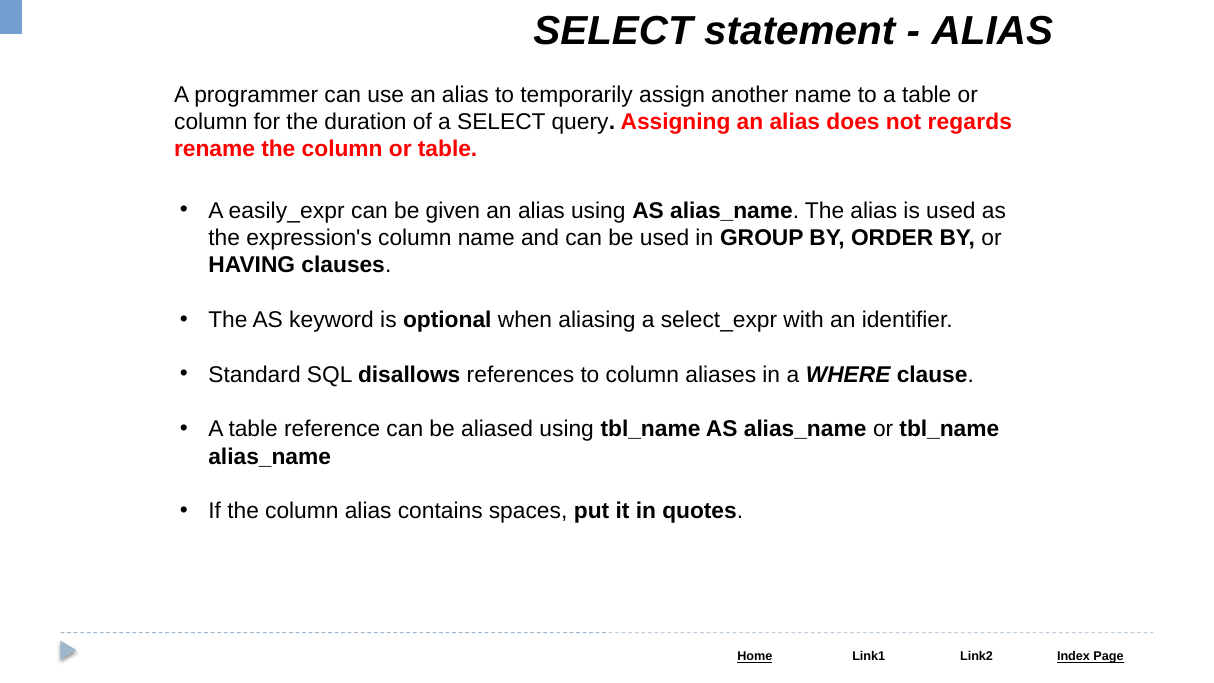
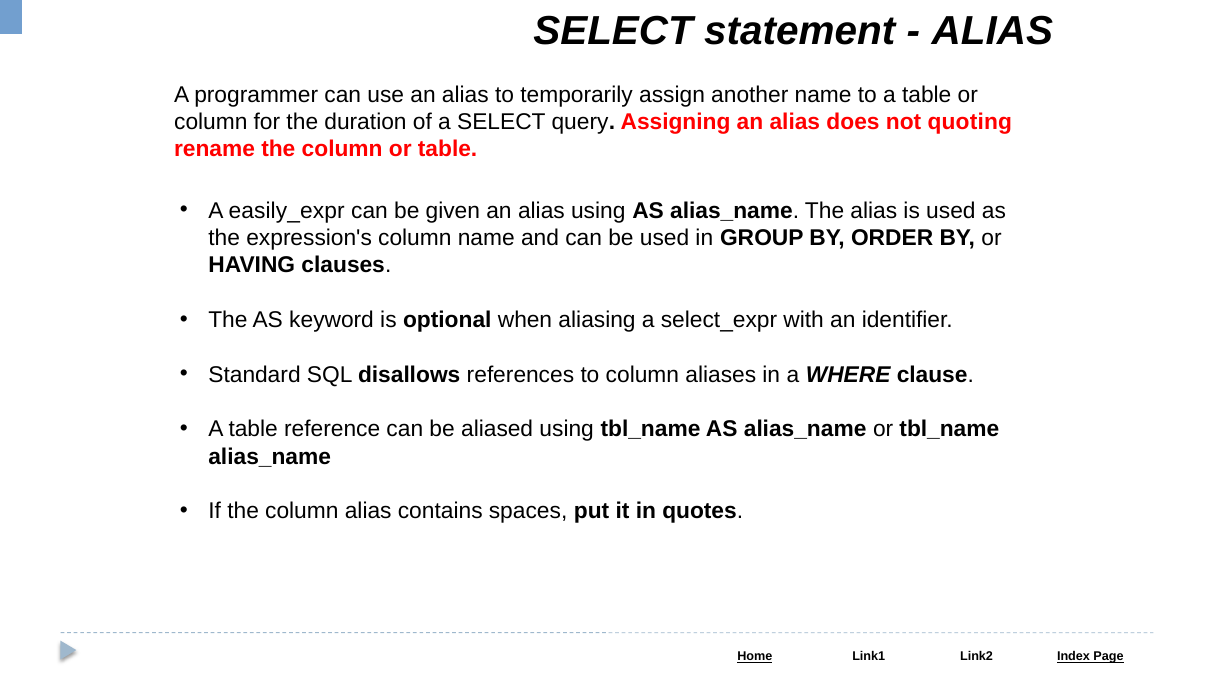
regards: regards -> quoting
